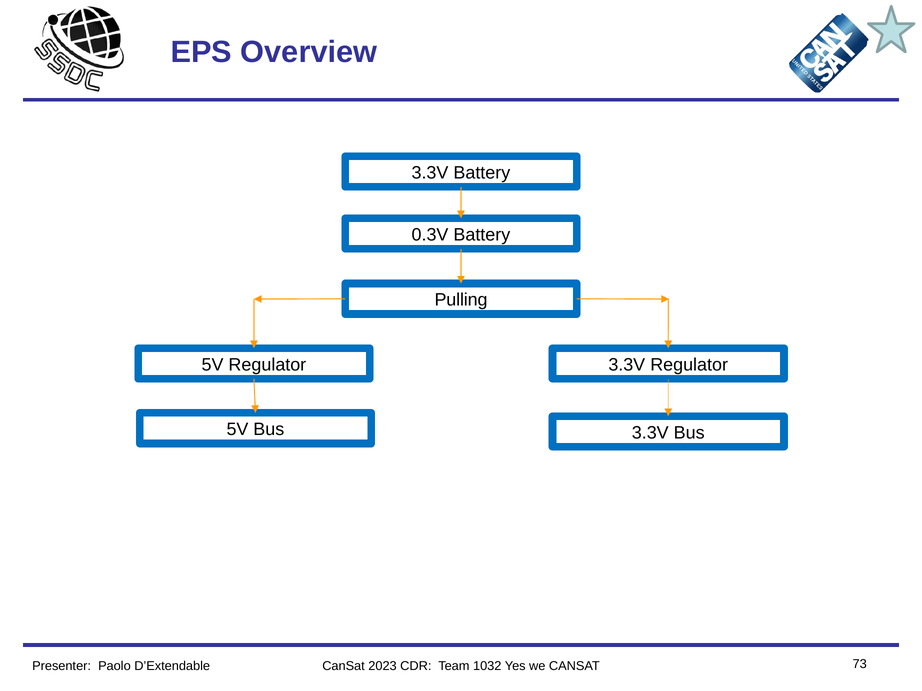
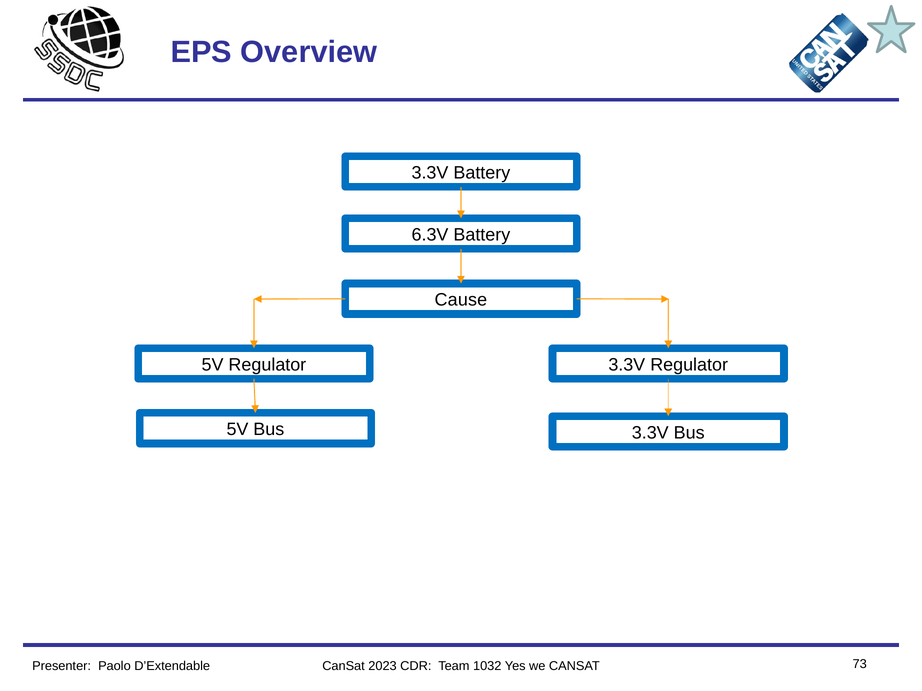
0.3V: 0.3V -> 6.3V
Pulling: Pulling -> Cause
